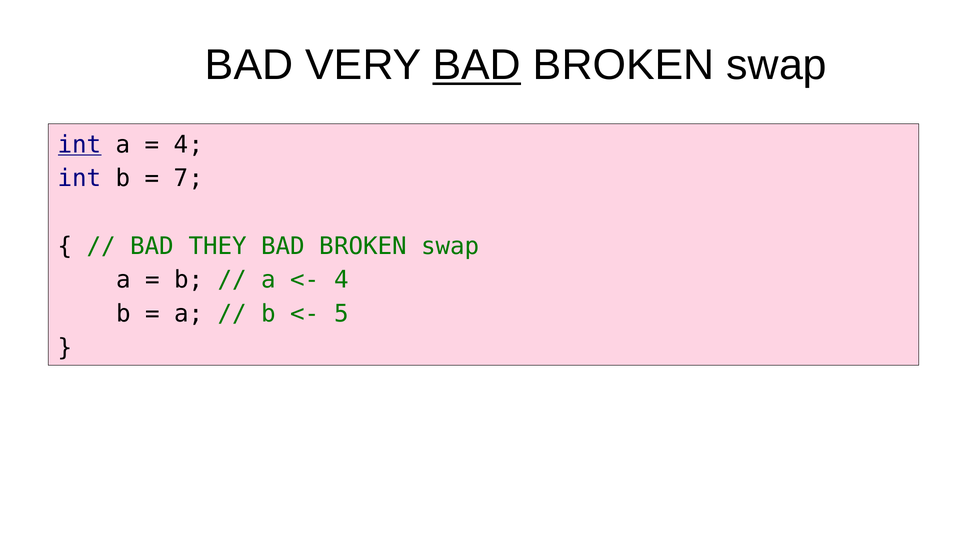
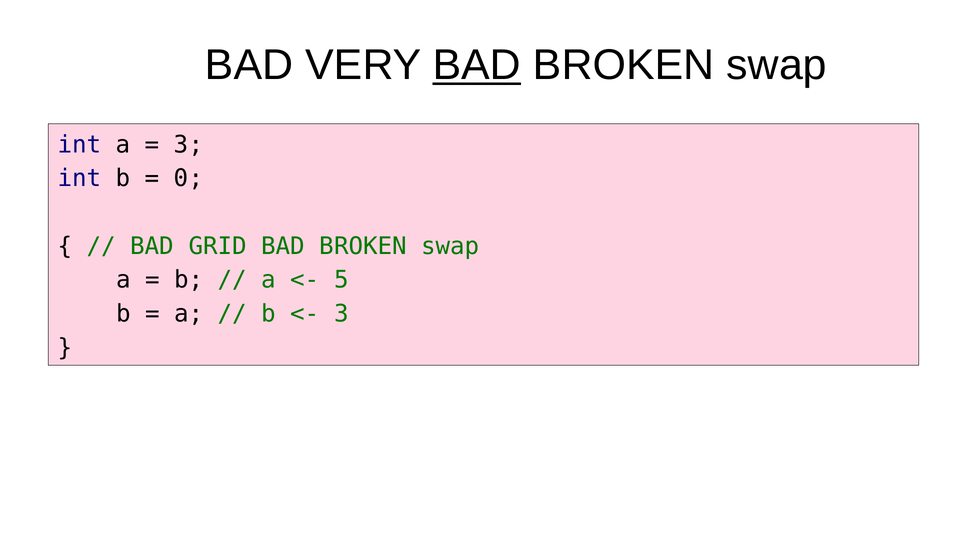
int at (80, 145) underline: present -> none
4 at (189, 145): 4 -> 3
7: 7 -> 0
THEY: THEY -> GRID
4 at (341, 280): 4 -> 5
5 at (341, 314): 5 -> 3
